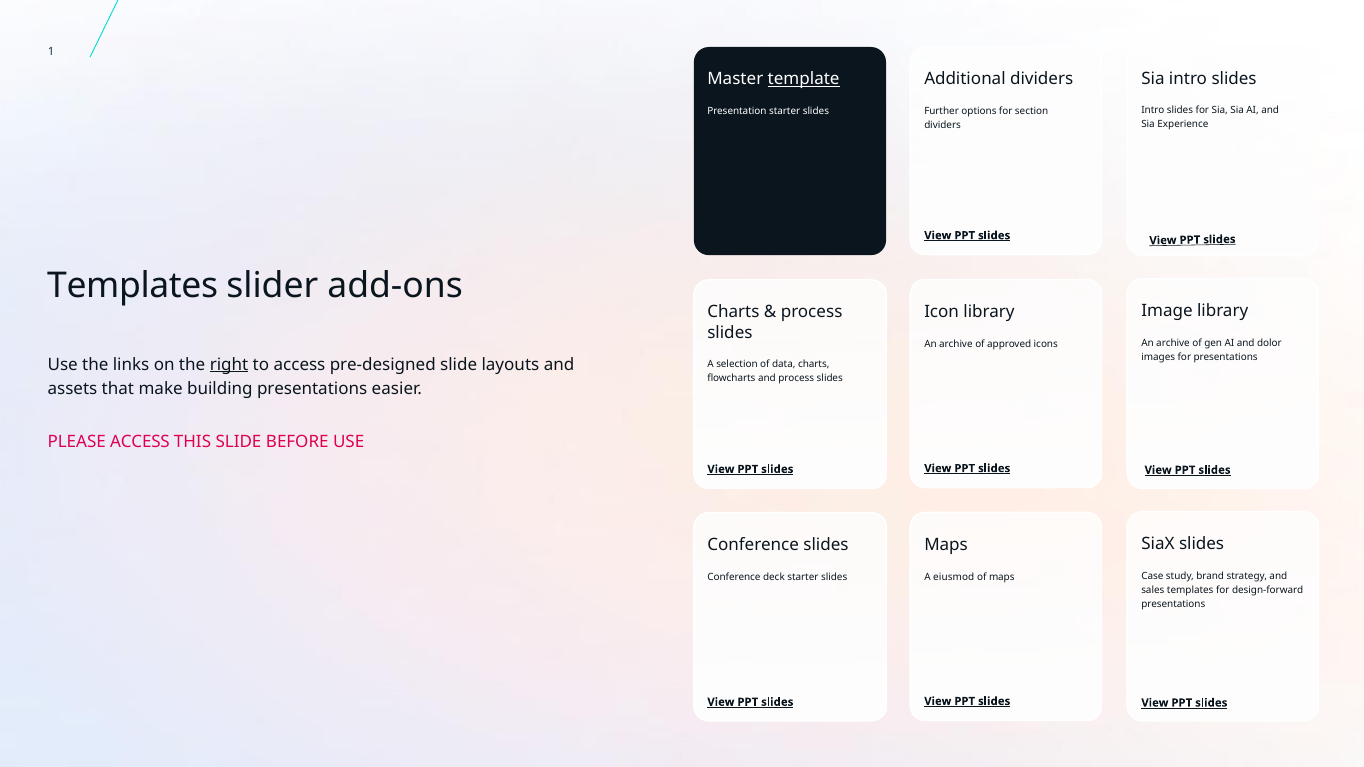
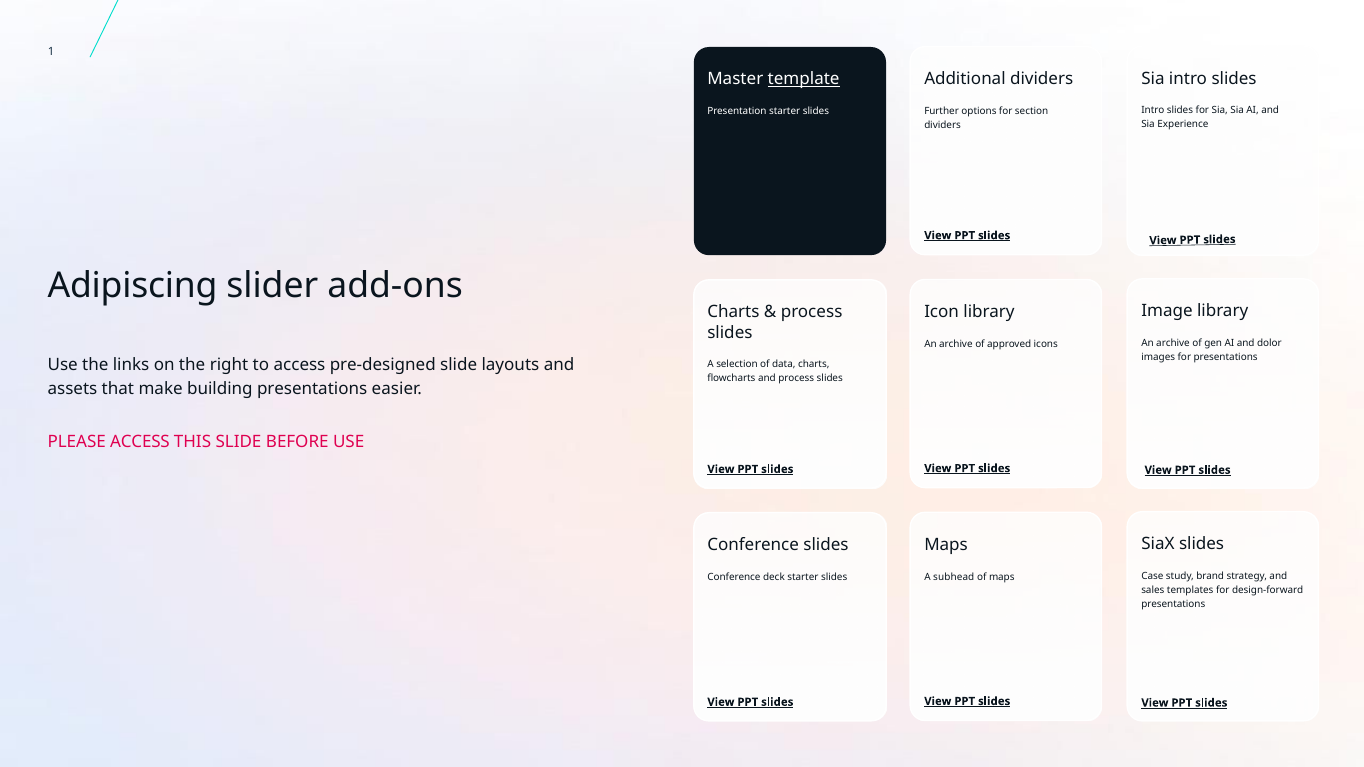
Templates at (133, 285): Templates -> Adipiscing
right underline: present -> none
eiusmod: eiusmod -> subhead
